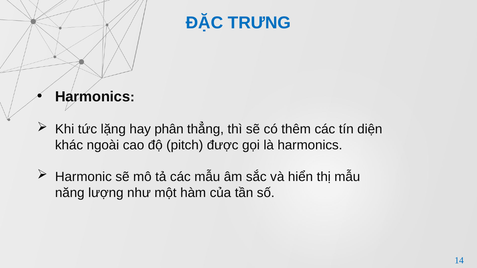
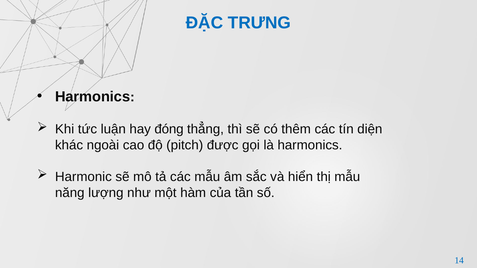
lặng: lặng -> luận
phân: phân -> đóng
